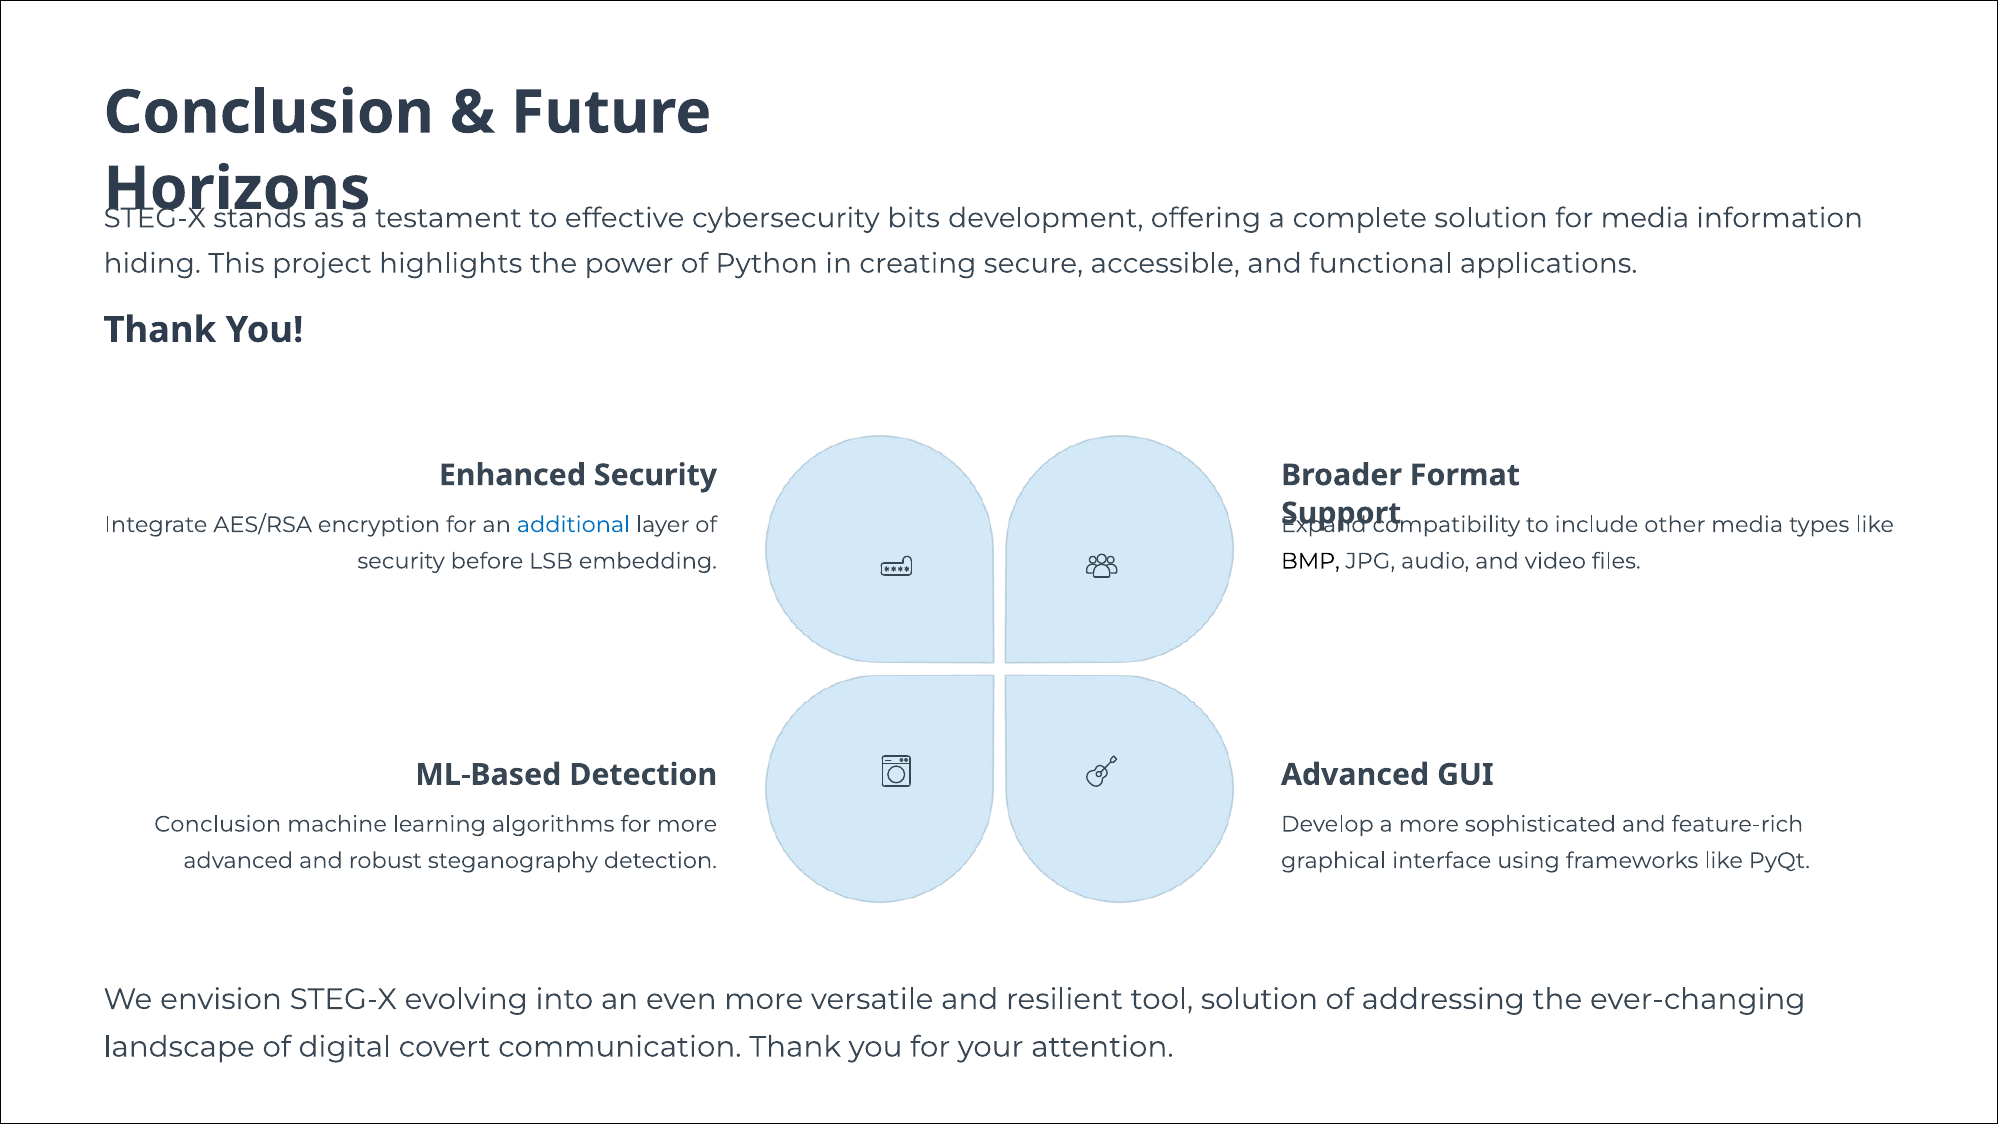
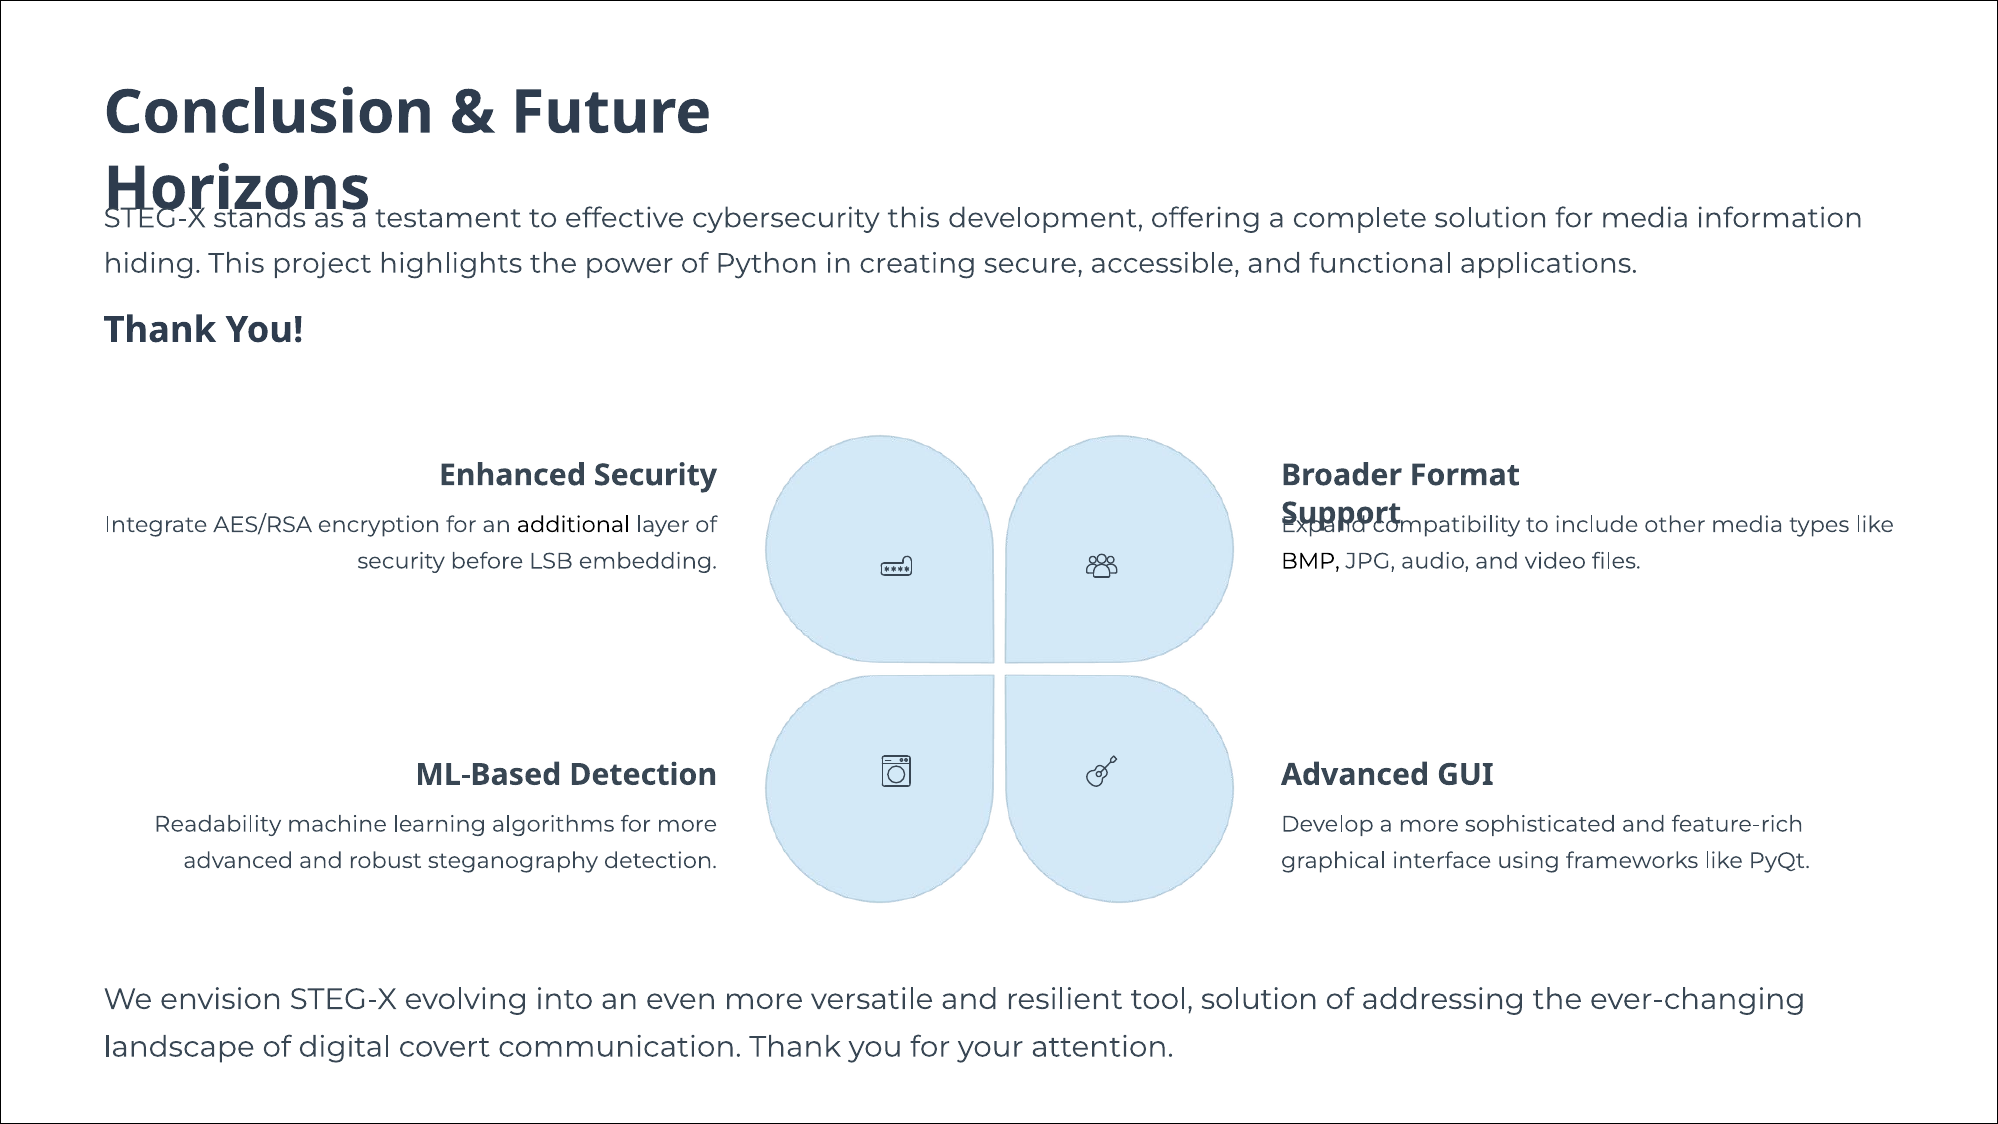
cybersecurity bits: bits -> this
additional colour: blue -> black
Conclusion at (218, 824): Conclusion -> Readability
